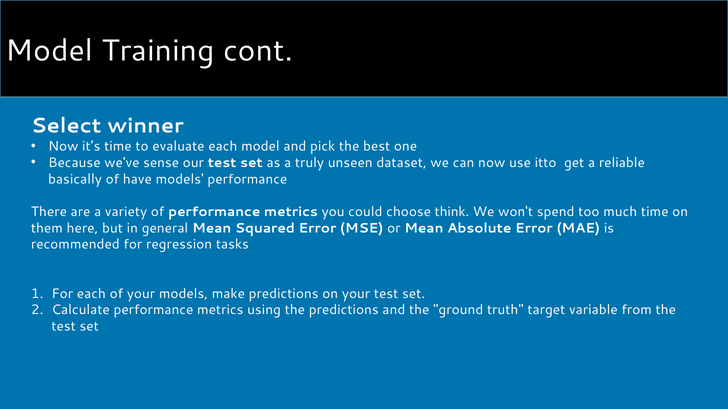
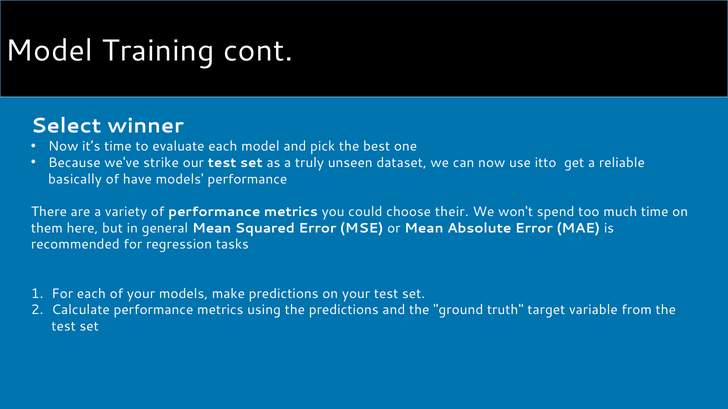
sense: sense -> strike
think: think -> their
